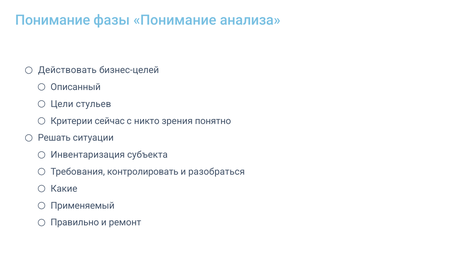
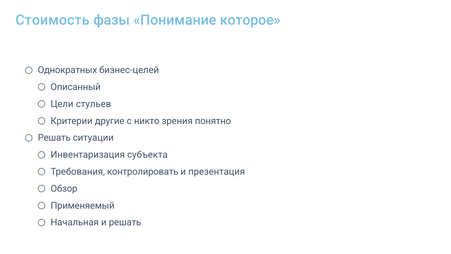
Понимание at (53, 20): Понимание -> Стоимость
анализа: анализа -> которое
Действовать: Действовать -> Однократных
сейчас: сейчас -> другие
разобраться: разобраться -> презентация
Какие: Какие -> Обзор
Правильно: Правильно -> Начальная
и ремонт: ремонт -> решать
